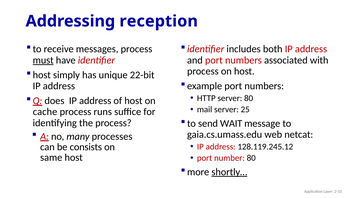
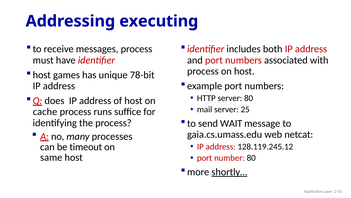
reception: reception -> executing
must underline: present -> none
simply: simply -> games
22-bit: 22-bit -> 78-bit
consists: consists -> timeout
